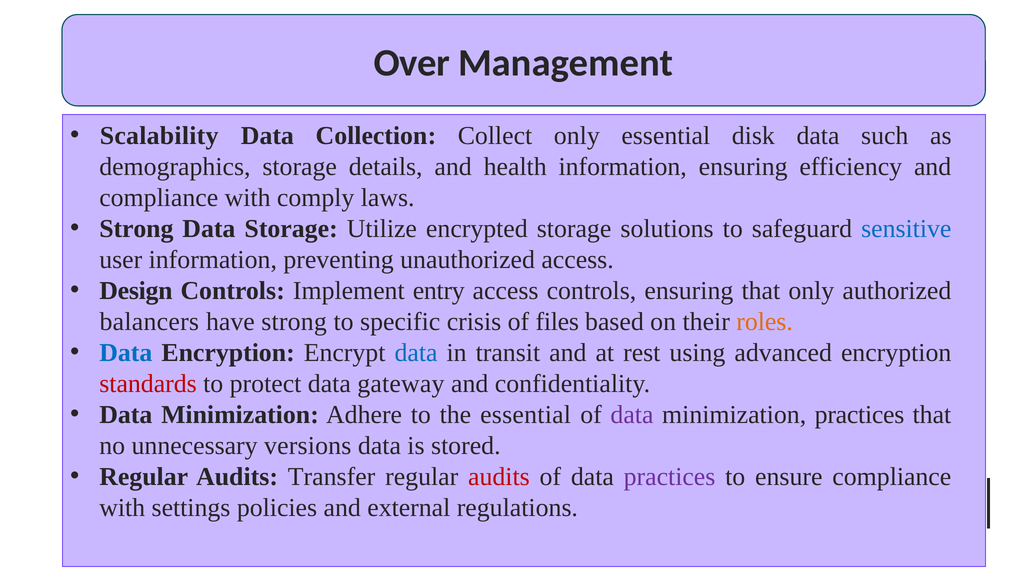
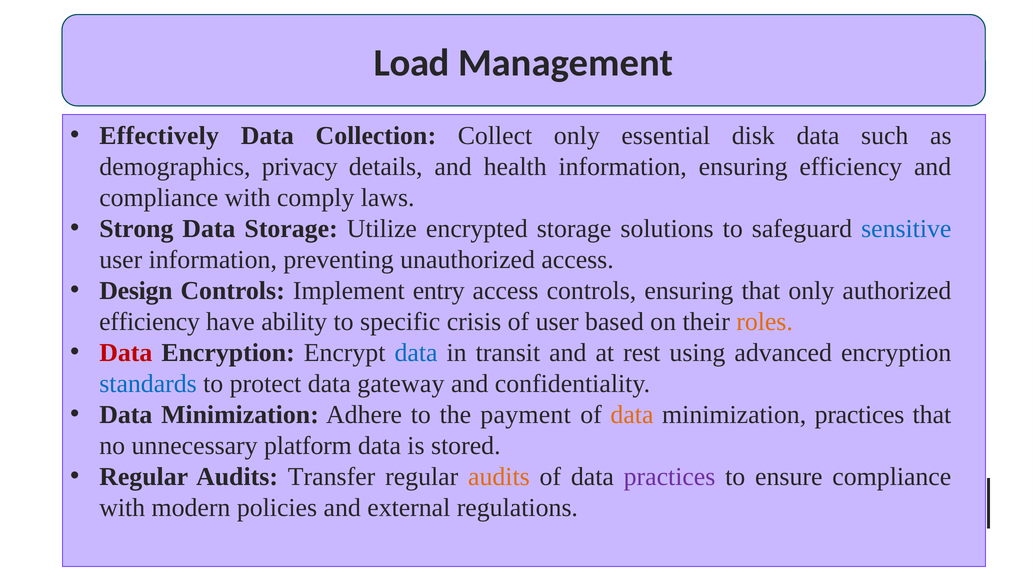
Over: Over -> Load
Scalability: Scalability -> Effectively
demographics storage: storage -> privacy
balancers at (149, 322): balancers -> efficiency
have strong: strong -> ability
of files: files -> user
Data at (126, 353) colour: blue -> red
standards colour: red -> blue
the essential: essential -> payment
data at (632, 415) colour: purple -> orange
versions: versions -> platform
audits at (499, 477) colour: red -> orange
settings: settings -> modern
